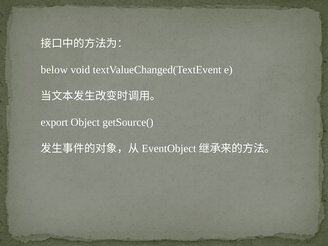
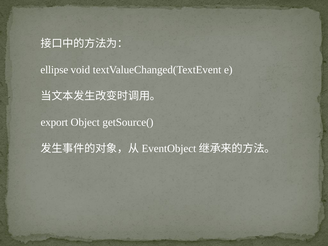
below: below -> ellipse
